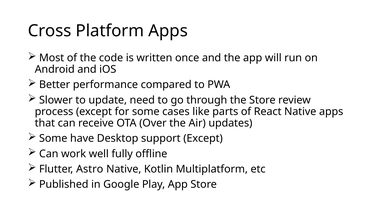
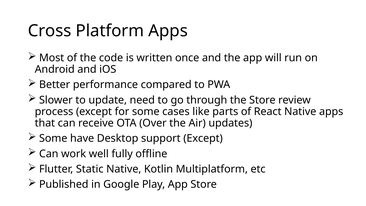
Astro: Astro -> Static
